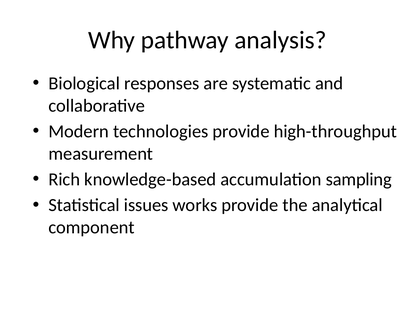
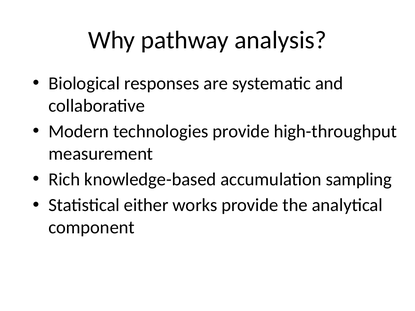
issues: issues -> either
